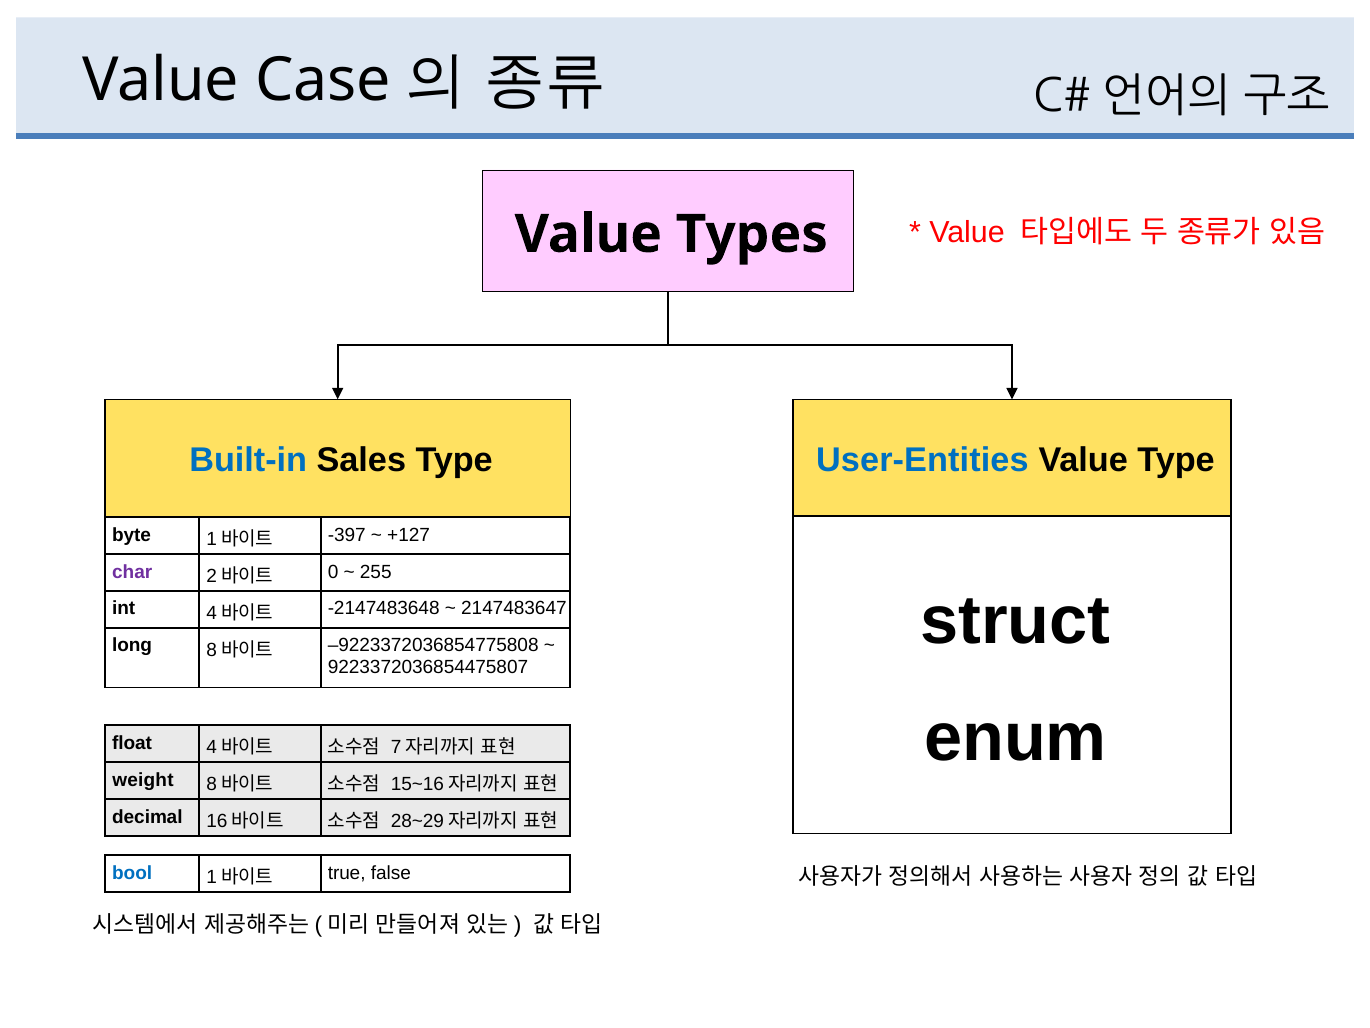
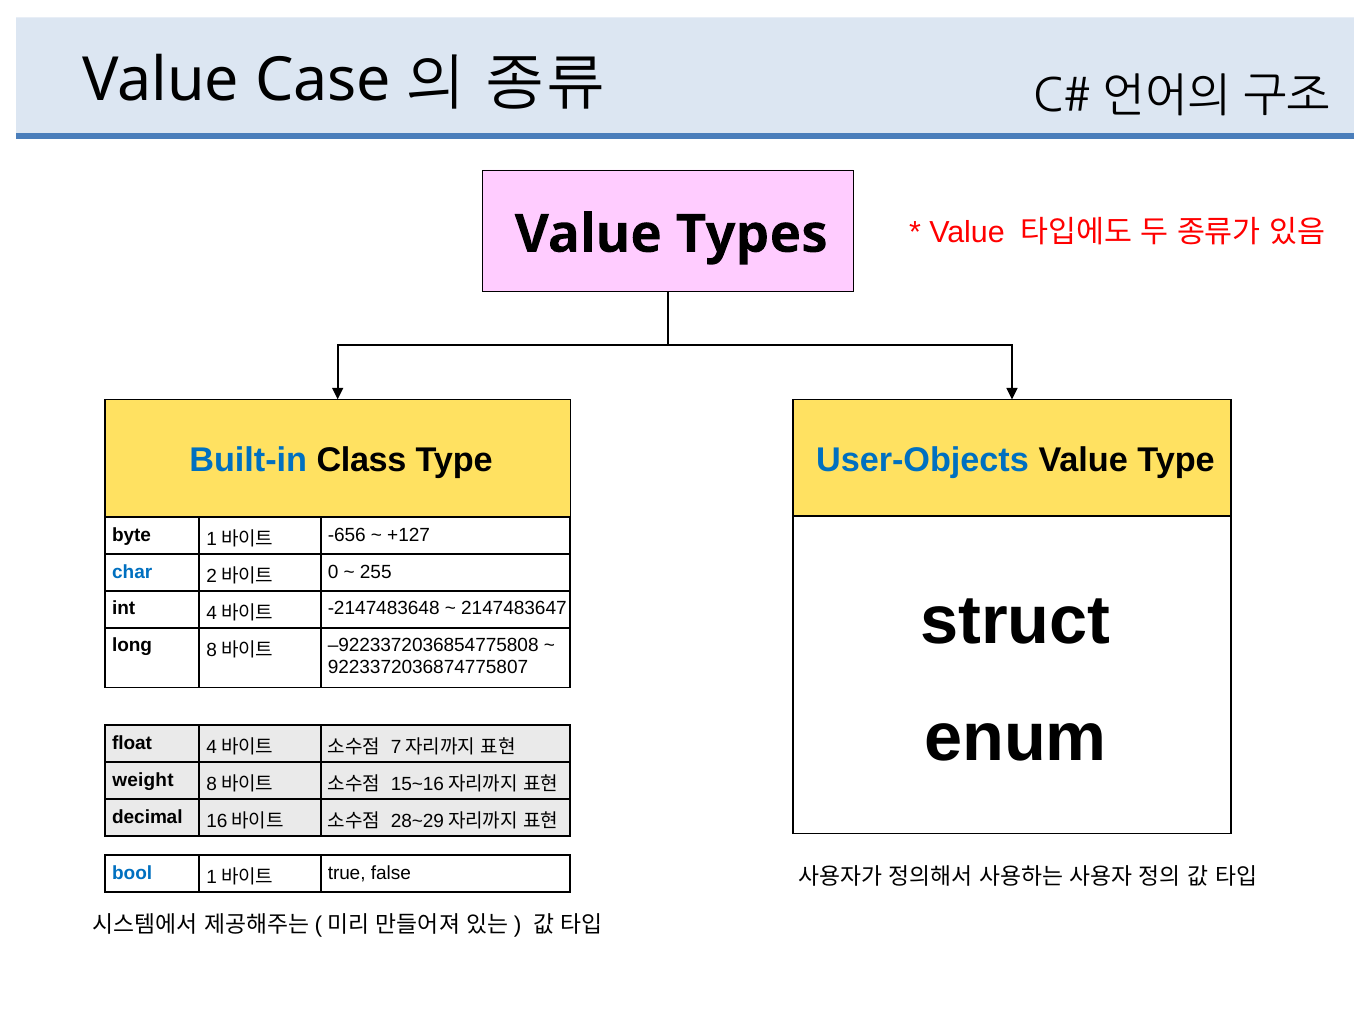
Sales: Sales -> Class
User-Entities: User-Entities -> User-Objects
-397: -397 -> -656
char colour: purple -> blue
9223372036854475807: 9223372036854475807 -> 9223372036874775807
